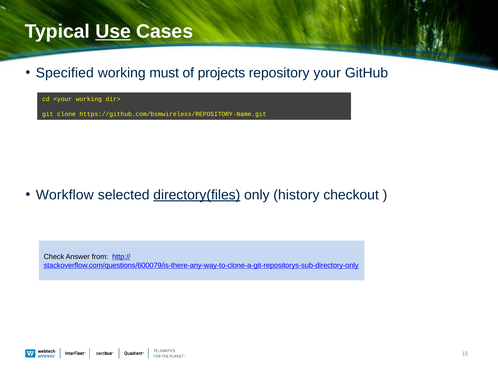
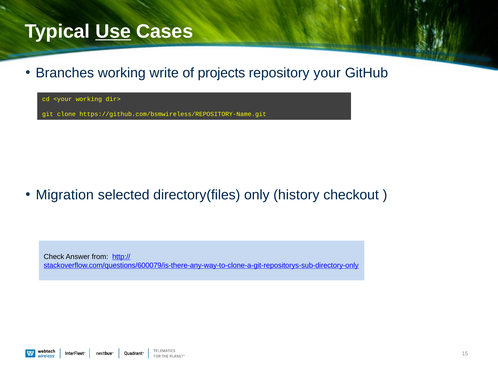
Specified: Specified -> Branches
must: must -> write
Workflow: Workflow -> Migration
directory(files underline: present -> none
